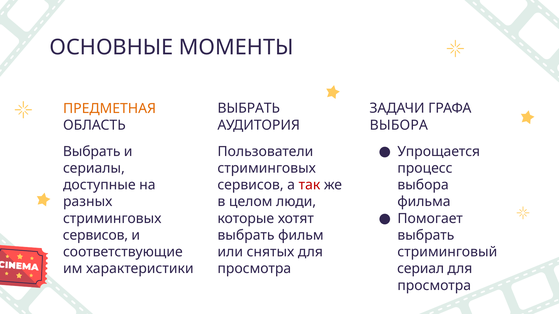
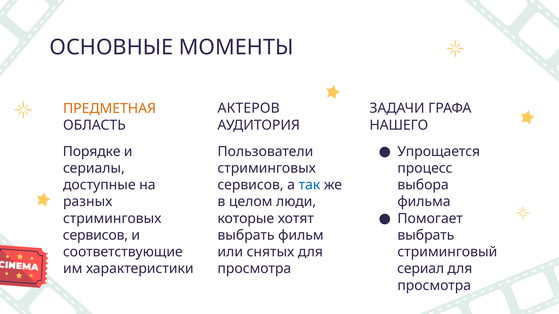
ВЫБРАТЬ at (249, 108): ВЫБРАТЬ -> АКТЕРОВ
ВЫБОРА at (399, 125): ВЫБОРА -> НАШЕГО
Выбрать at (92, 152): Выбрать -> Порядке
так colour: red -> blue
